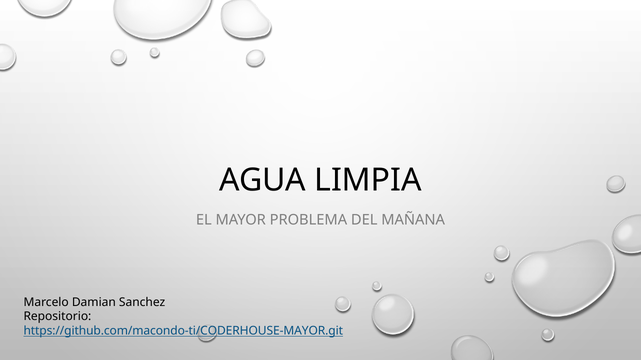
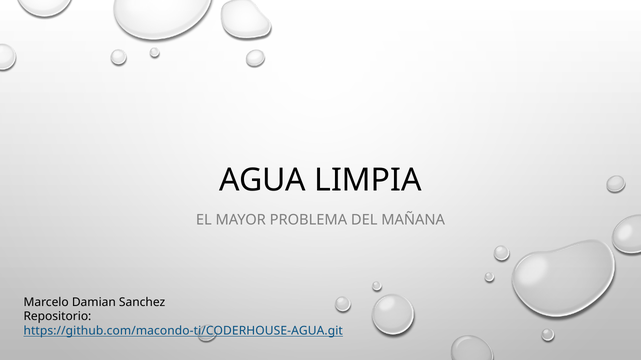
https://github.com/macondo-ti/CODERHOUSE-MAYOR.git: https://github.com/macondo-ti/CODERHOUSE-MAYOR.git -> https://github.com/macondo-ti/CODERHOUSE-AGUA.git
